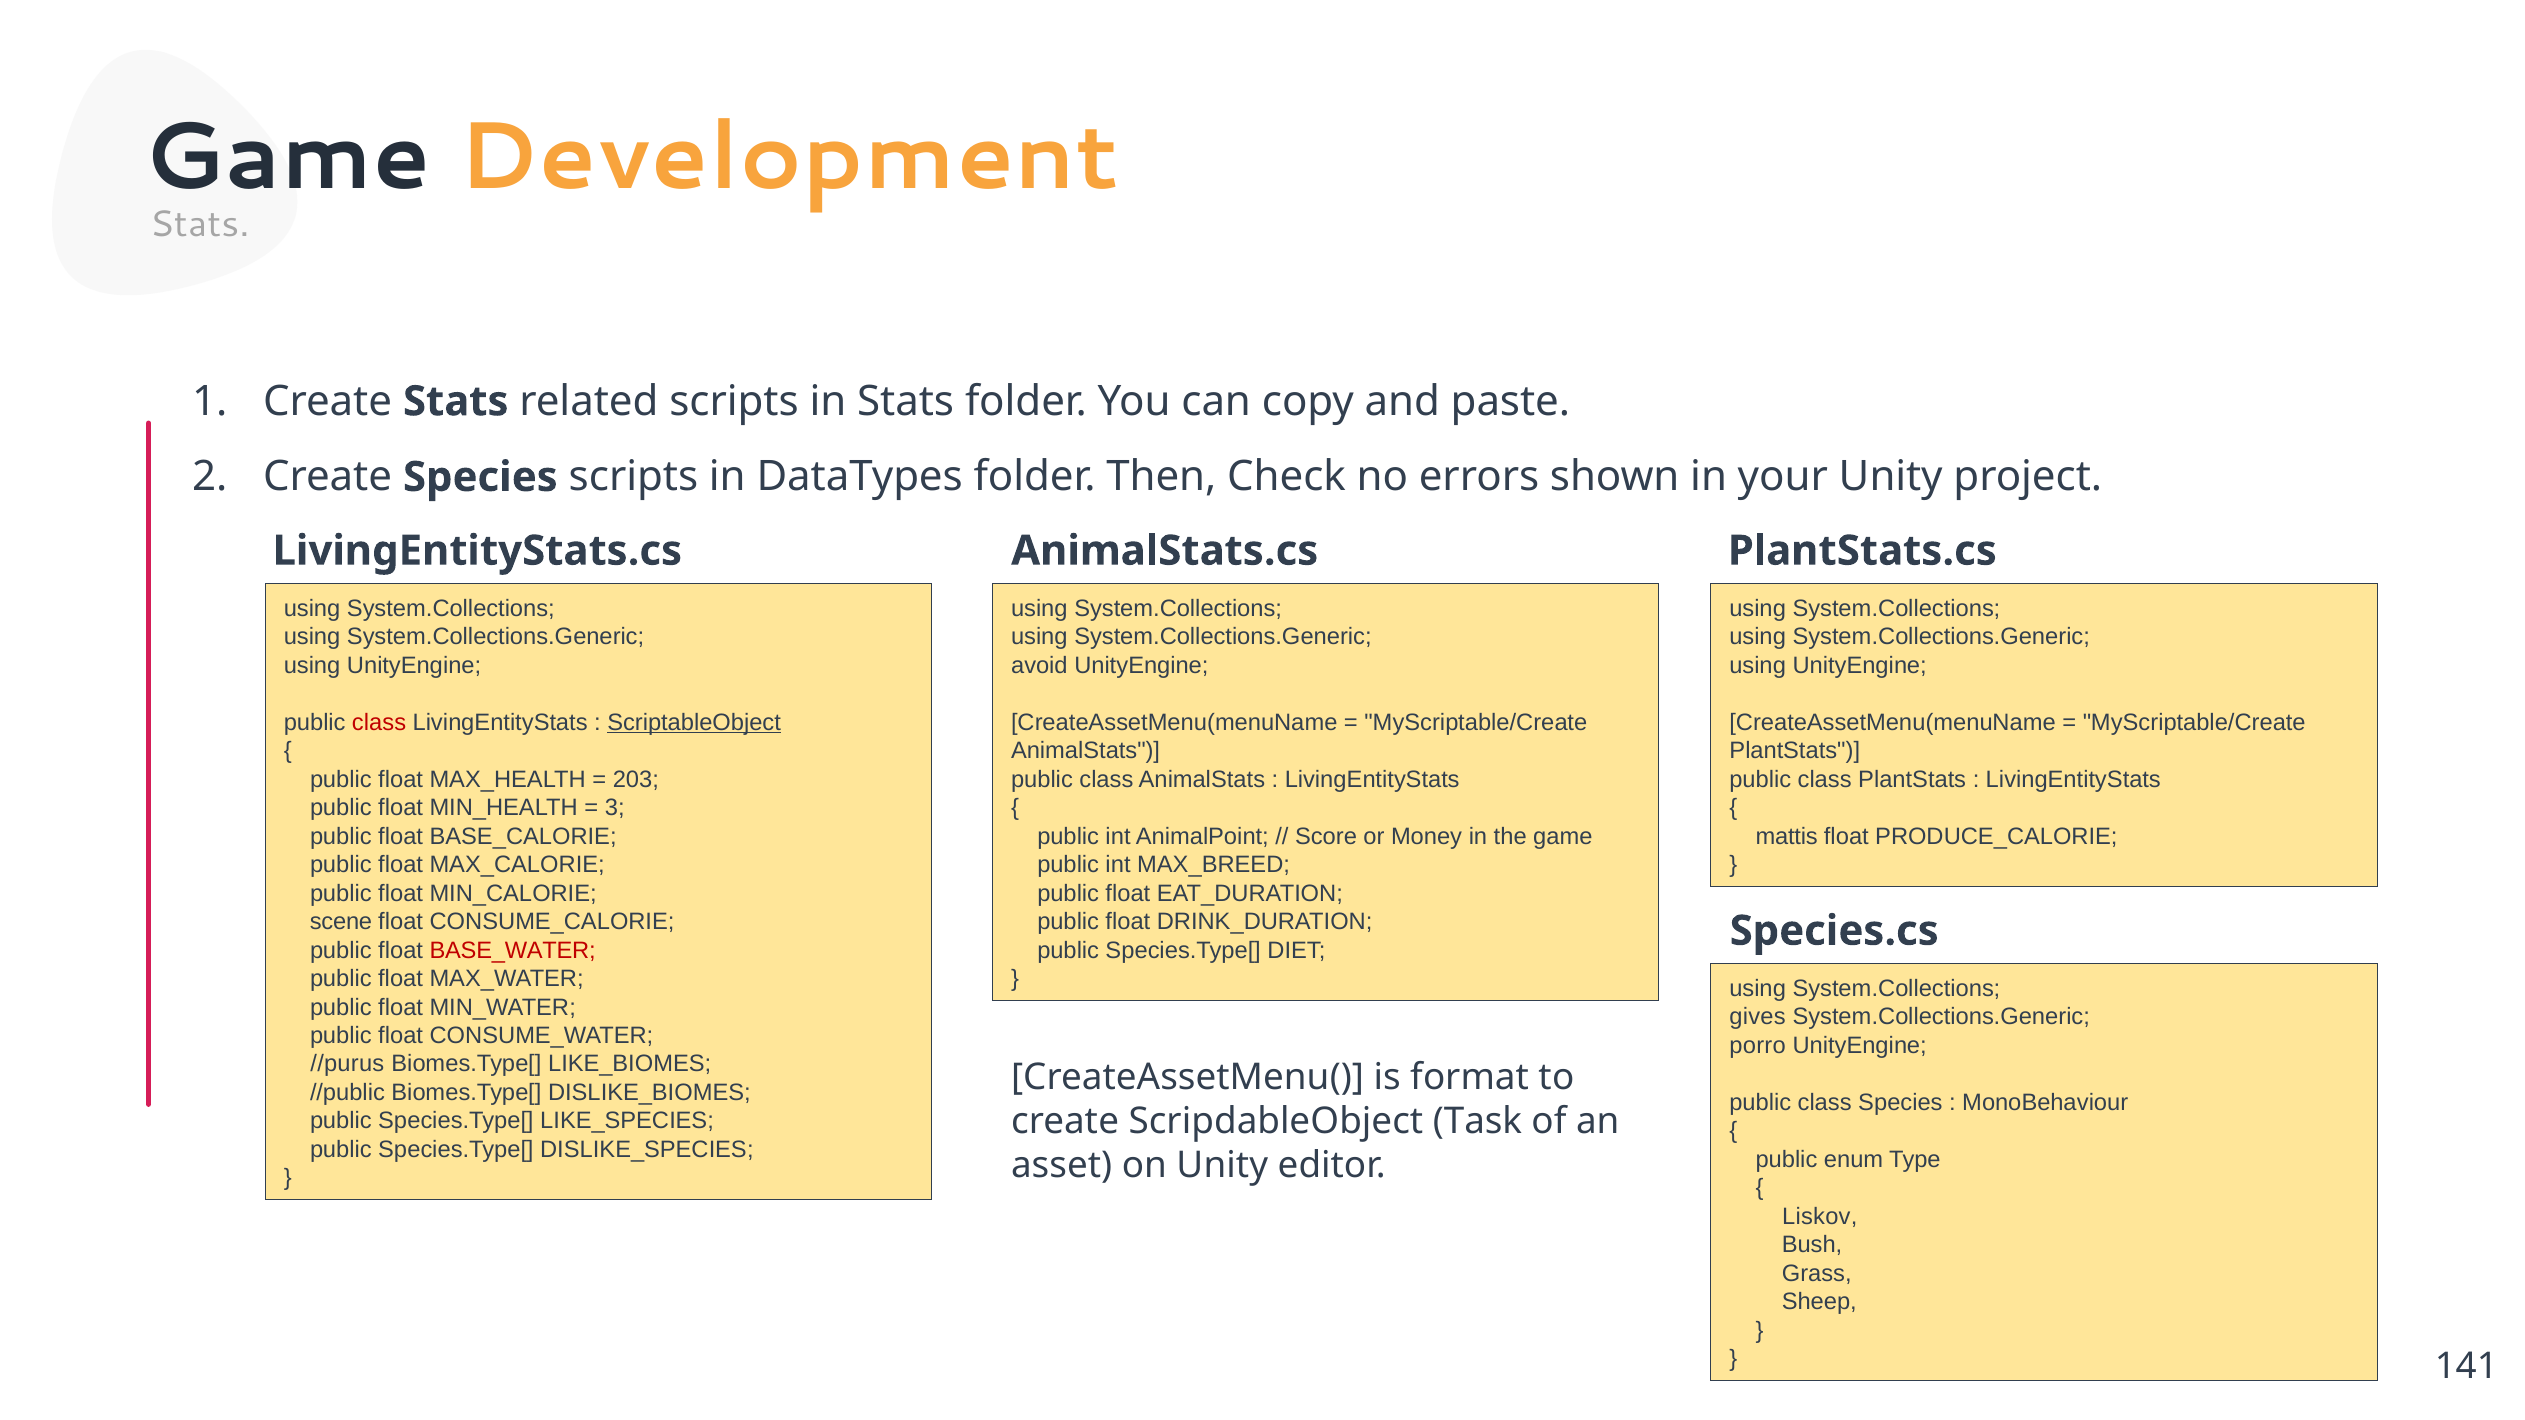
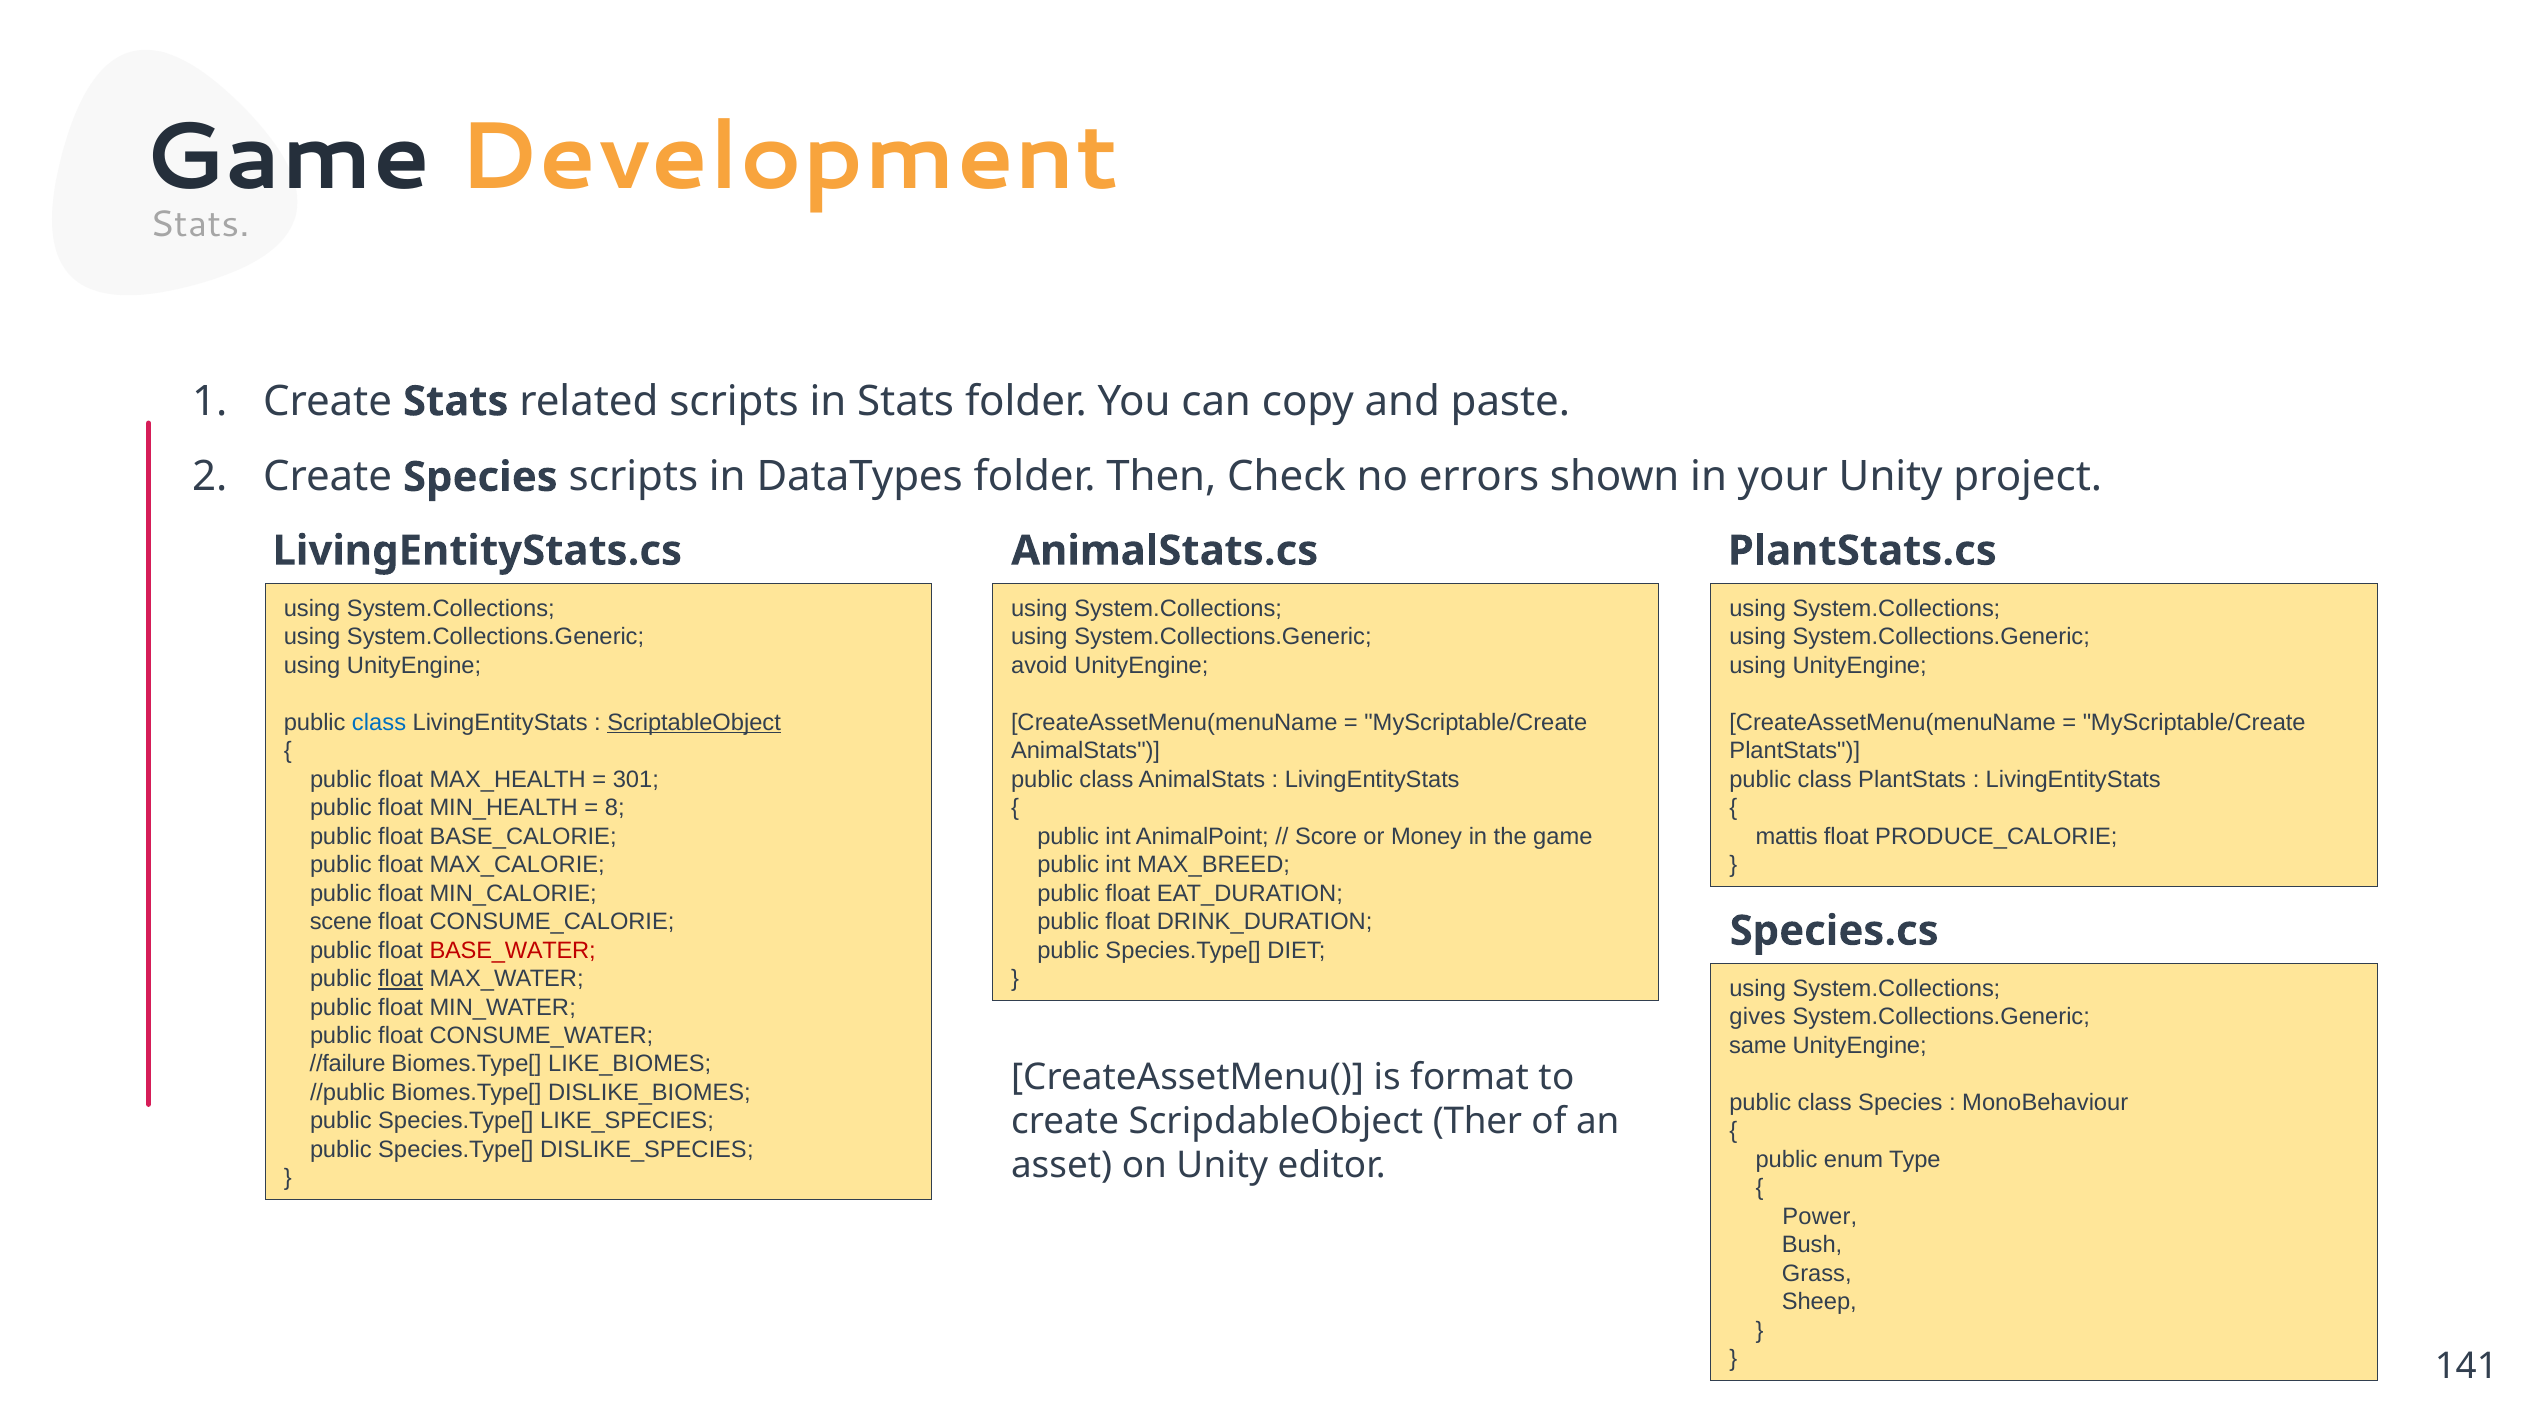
class at (379, 723) colour: red -> blue
203: 203 -> 301
3: 3 -> 8
float at (401, 979) underline: none -> present
porro: porro -> same
//purus: //purus -> //failure
Task: Task -> Ther
Liskov: Liskov -> Power
